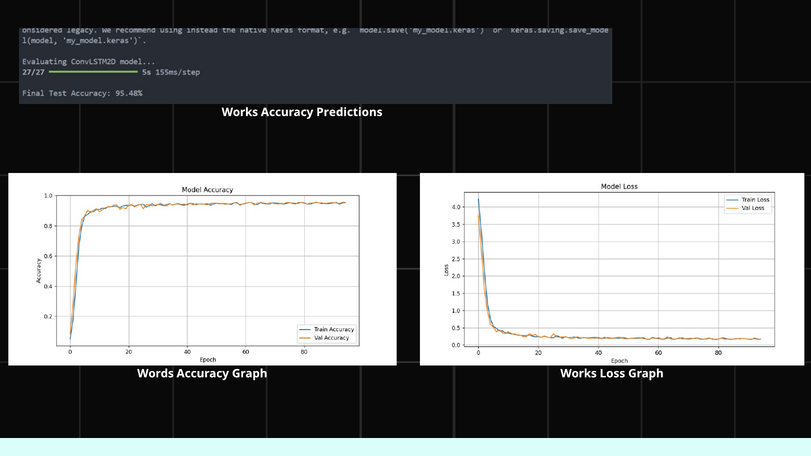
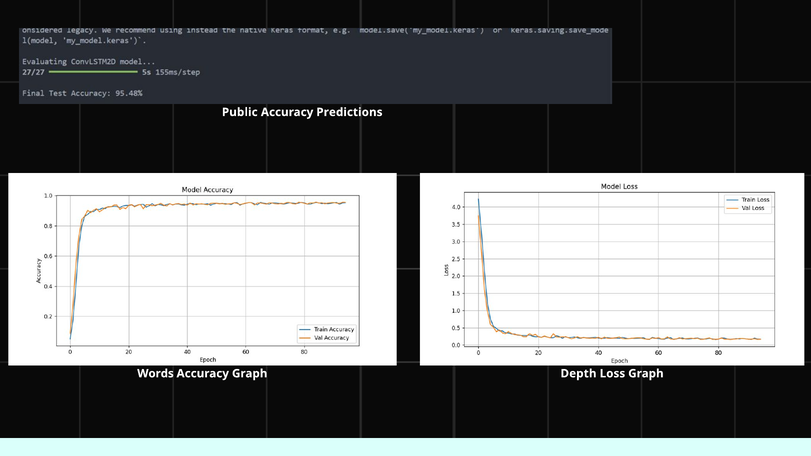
Works at (240, 112): Works -> Public
Accuracy Graph Works: Works -> Depth
